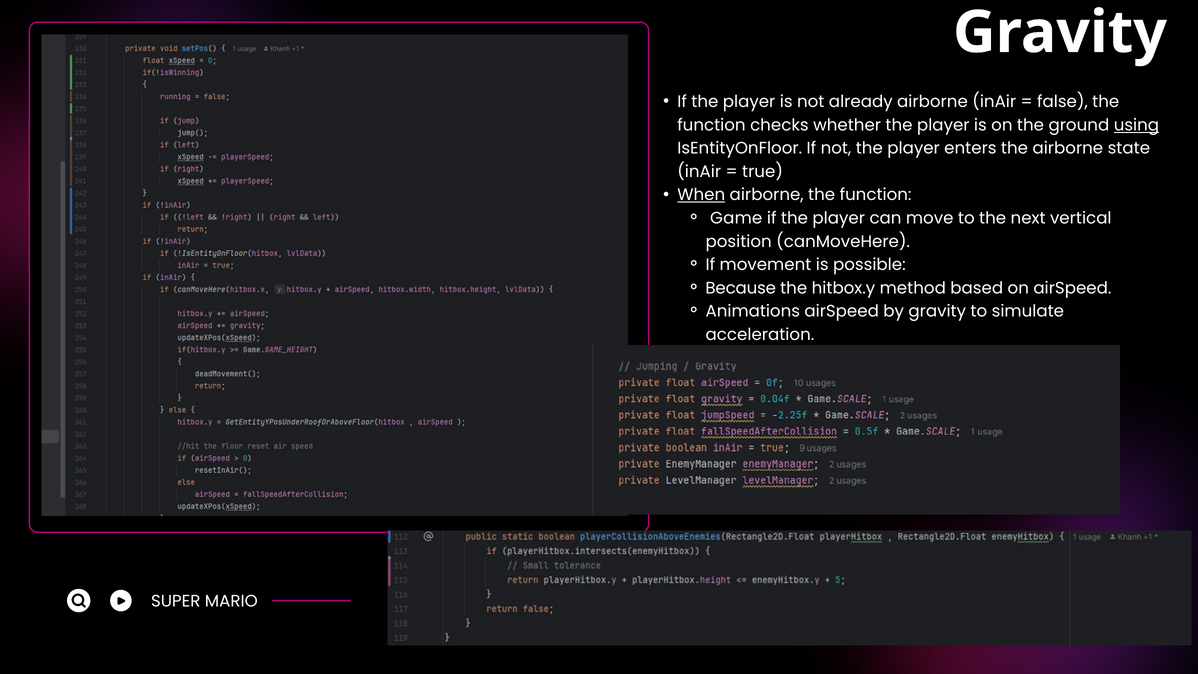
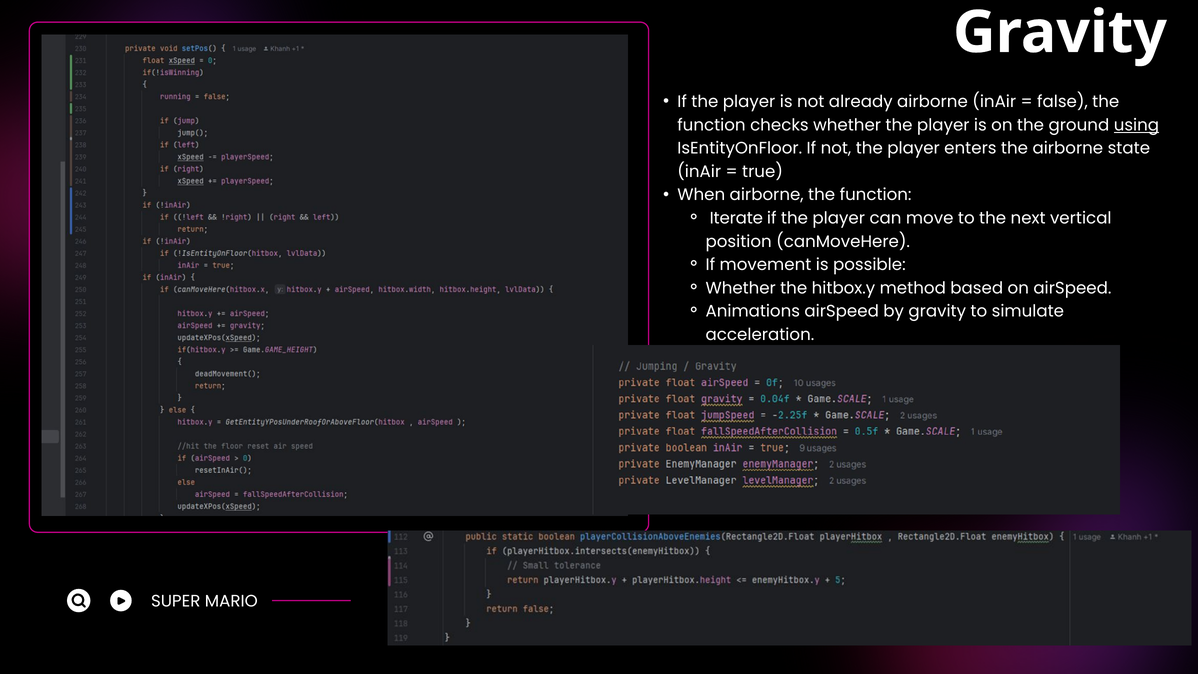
When underline: present -> none
Game: Game -> Iterate
Because at (741, 288): Because -> Whether
